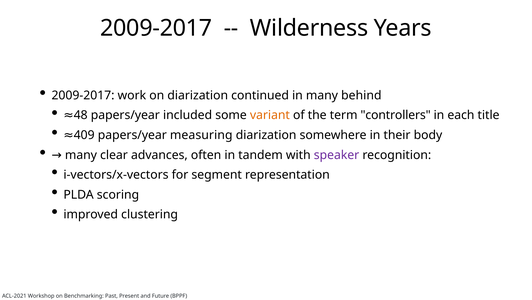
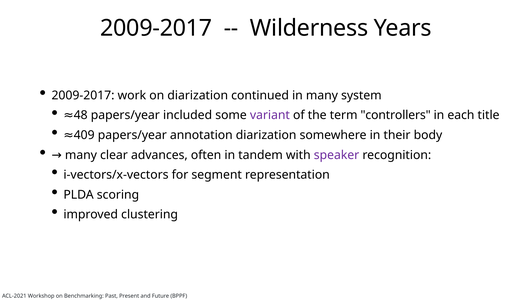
behind: behind -> system
variant colour: orange -> purple
measuring: measuring -> annotation
